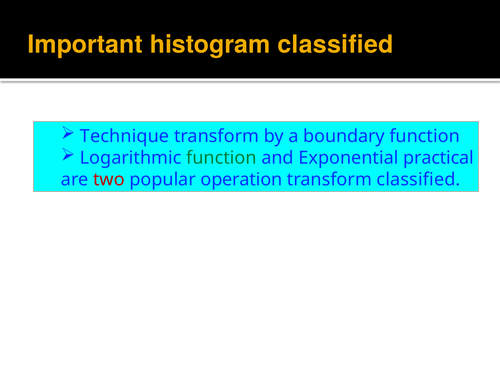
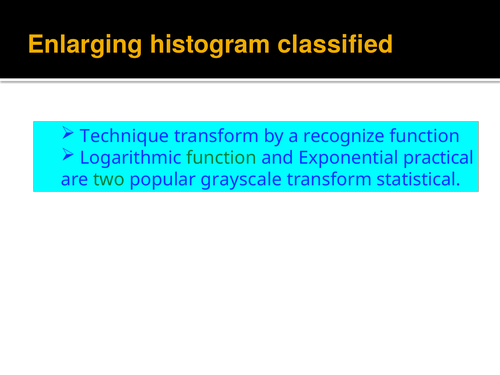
Important: Important -> Enlarging
boundary: boundary -> recognize
two colour: red -> green
operation: operation -> grayscale
transform classified: classified -> statistical
